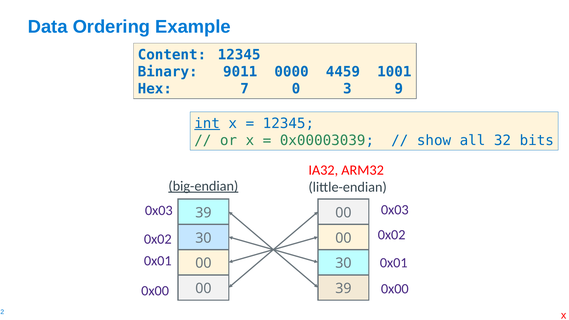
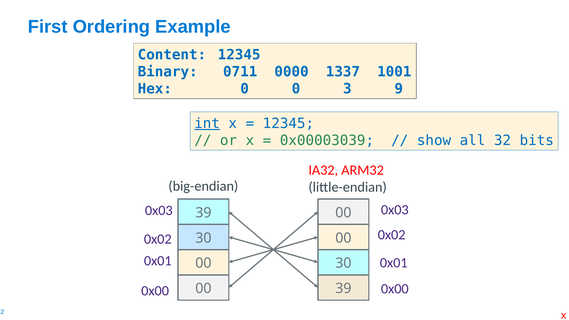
Data: Data -> First
9011: 9011 -> 0711
4459: 4459 -> 1337
Hex 7: 7 -> 0
big-endian underline: present -> none
